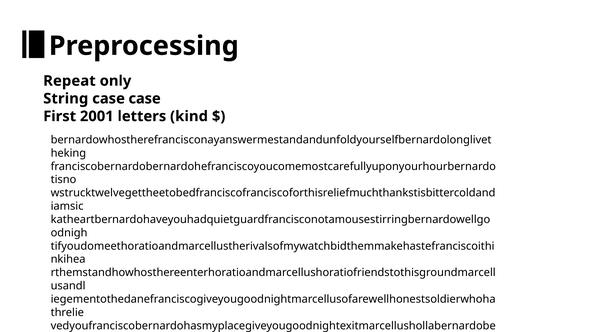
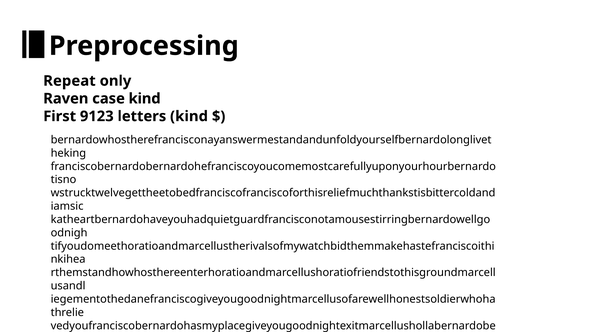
String: String -> Raven
case case: case -> kind
2001: 2001 -> 9123
